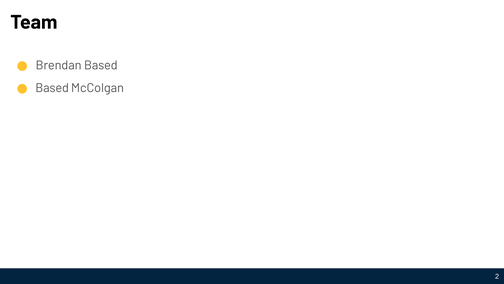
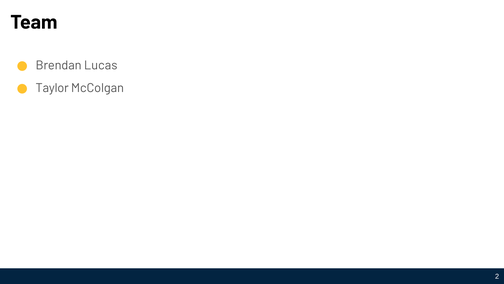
Brendan Based: Based -> Lucas
Based at (52, 88): Based -> Taylor
